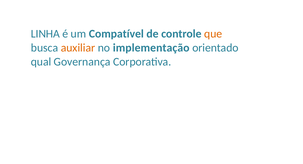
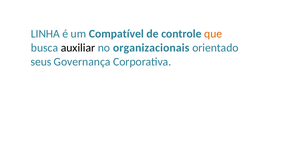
auxiliar colour: orange -> black
implementação: implementação -> organizacionais
qual: qual -> seus
